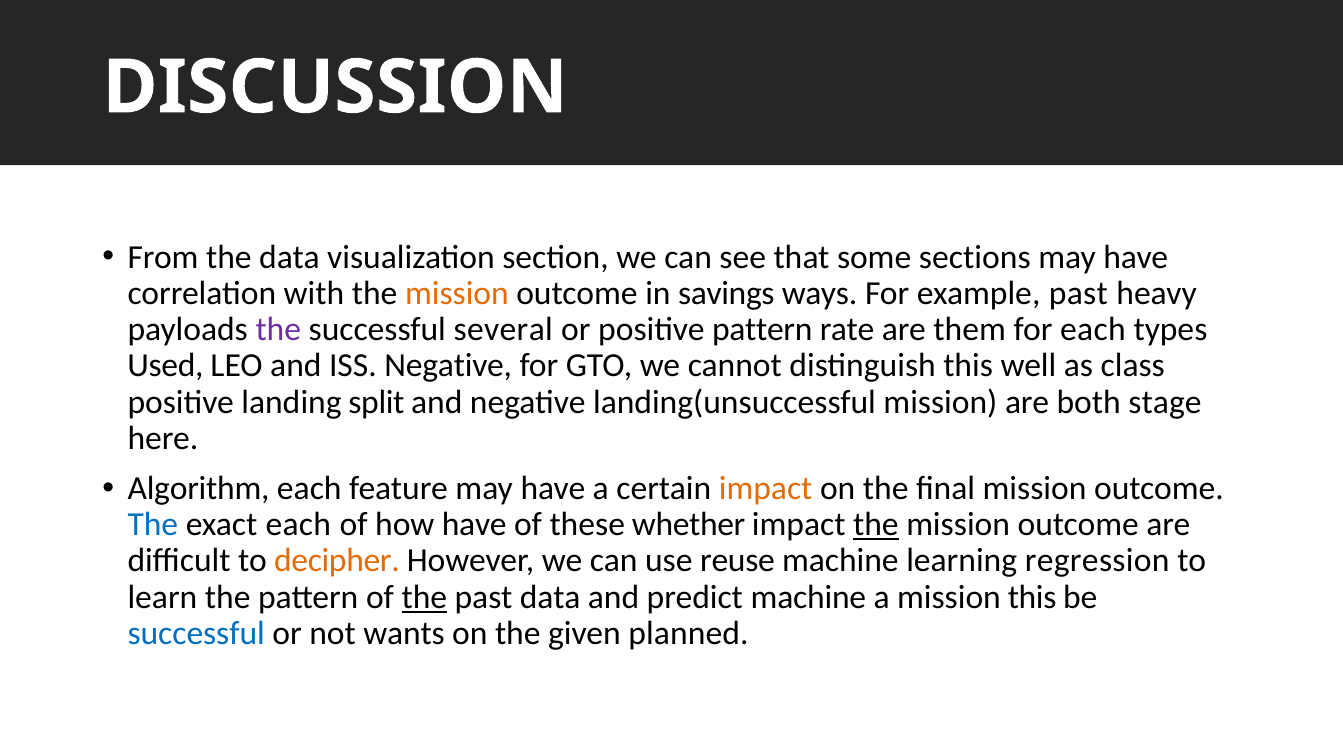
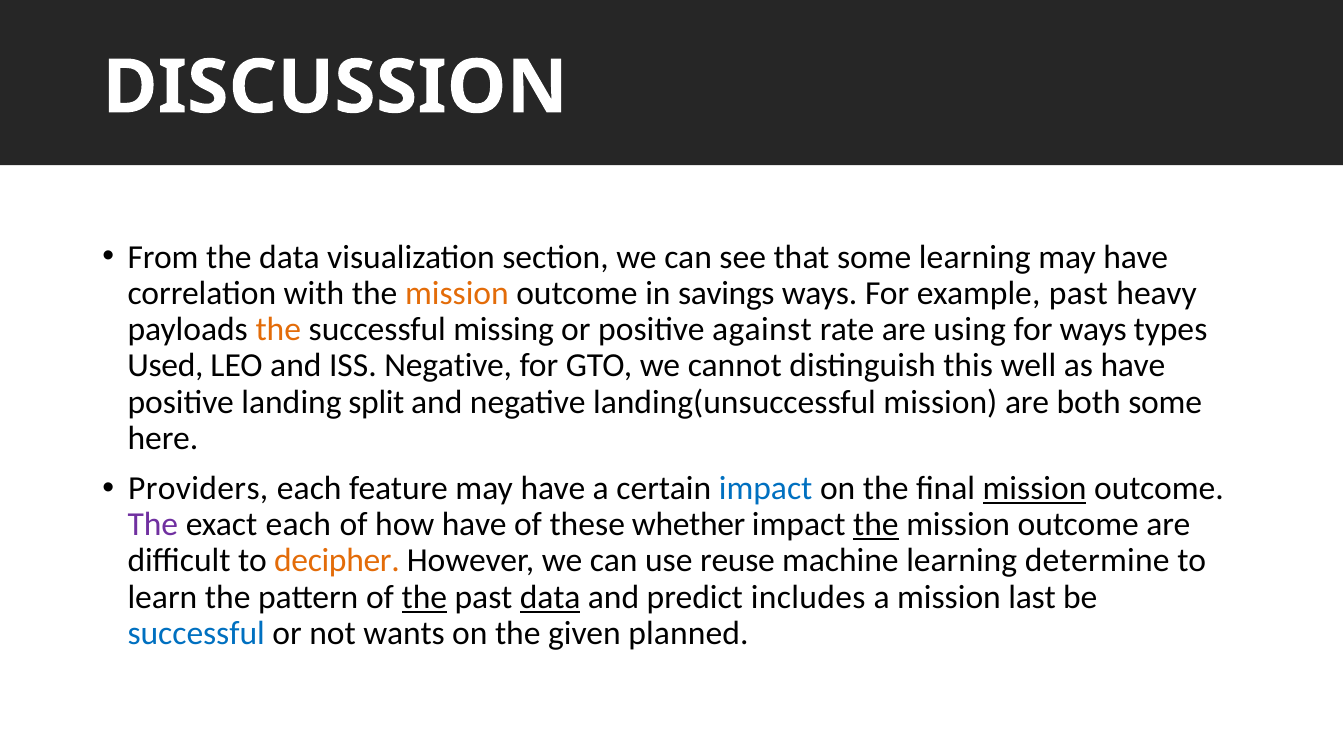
some sections: sections -> learning
the at (278, 330) colour: purple -> orange
several: several -> missing
positive pattern: pattern -> against
them: them -> using
for each: each -> ways
as class: class -> have
both stage: stage -> some
Algorithm: Algorithm -> Providers
impact at (766, 489) colour: orange -> blue
mission at (1035, 489) underline: none -> present
The at (153, 525) colour: blue -> purple
regression: regression -> determine
data at (550, 597) underline: none -> present
predict machine: machine -> includes
mission this: this -> last
